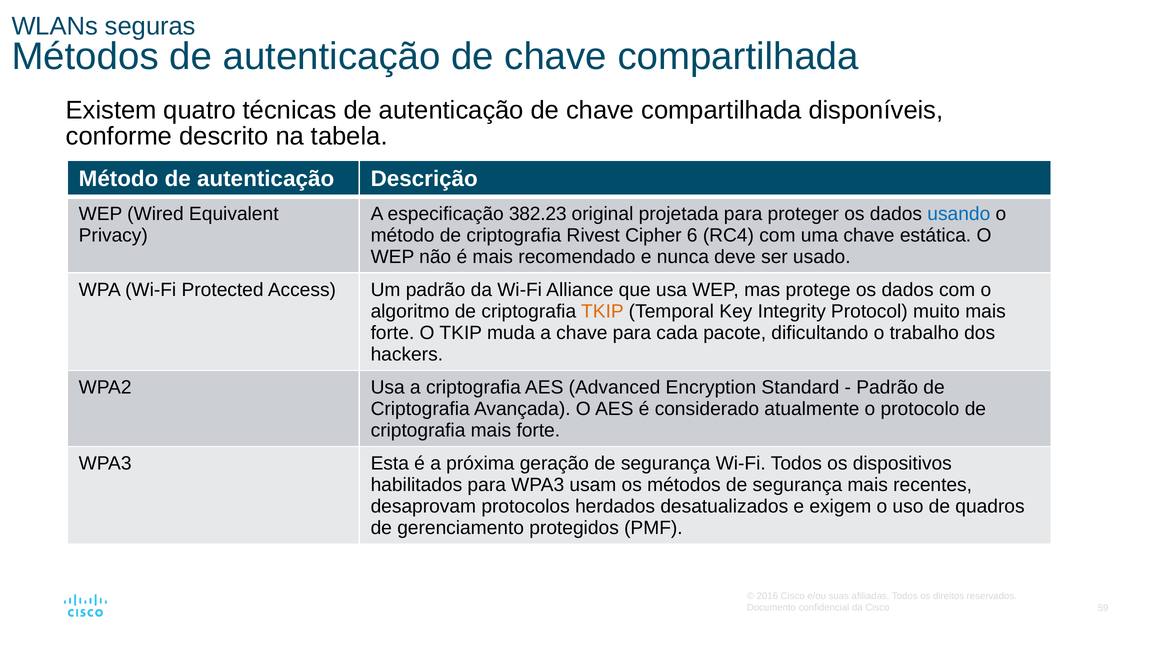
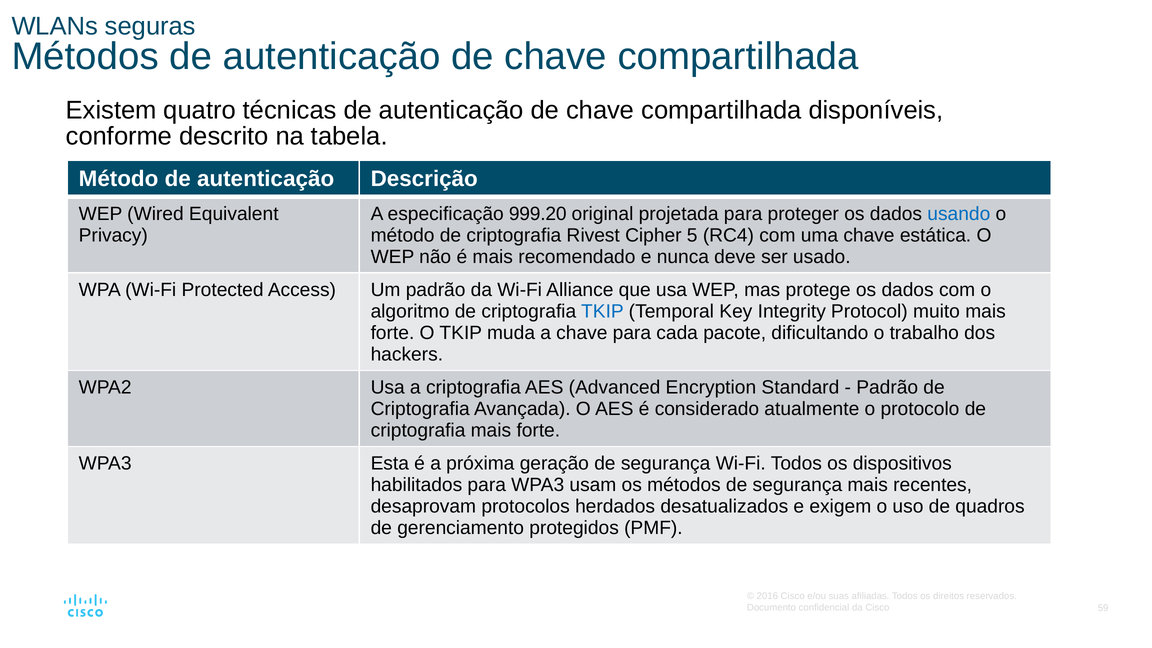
382.23: 382.23 -> 999.20
6: 6 -> 5
TKIP at (602, 311) colour: orange -> blue
